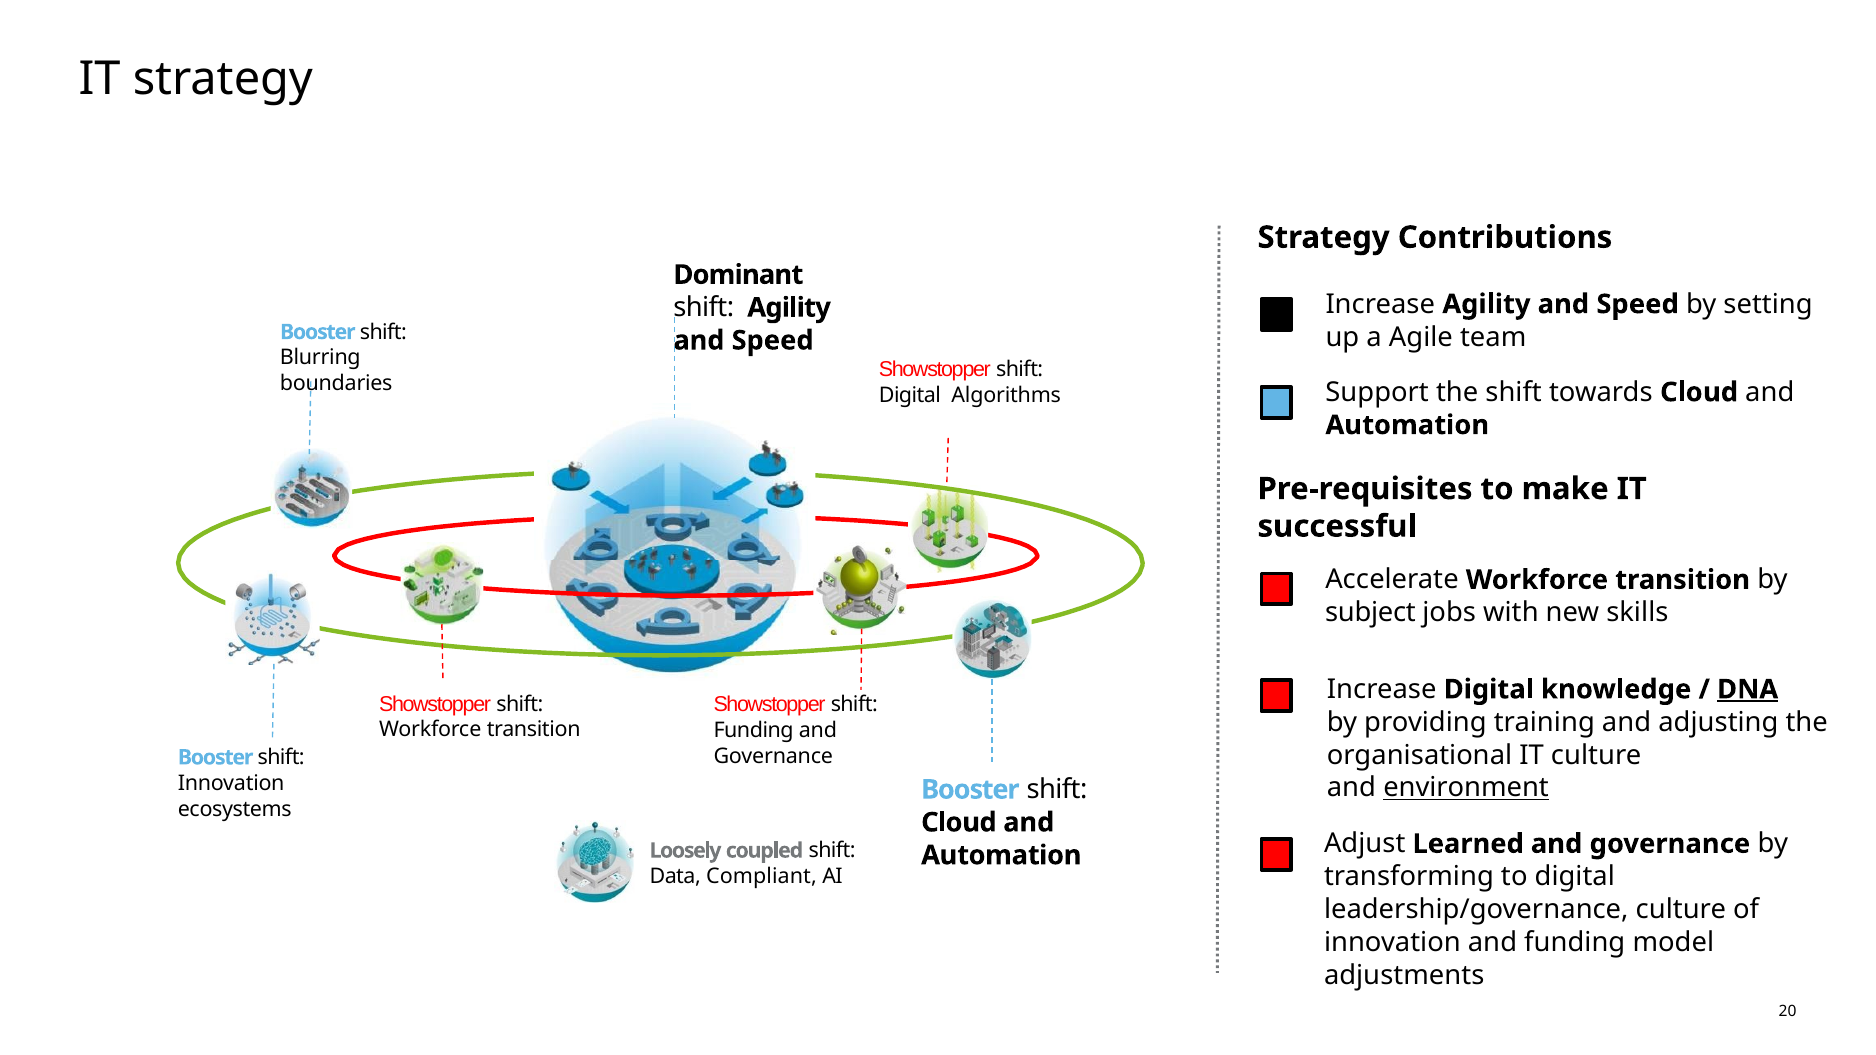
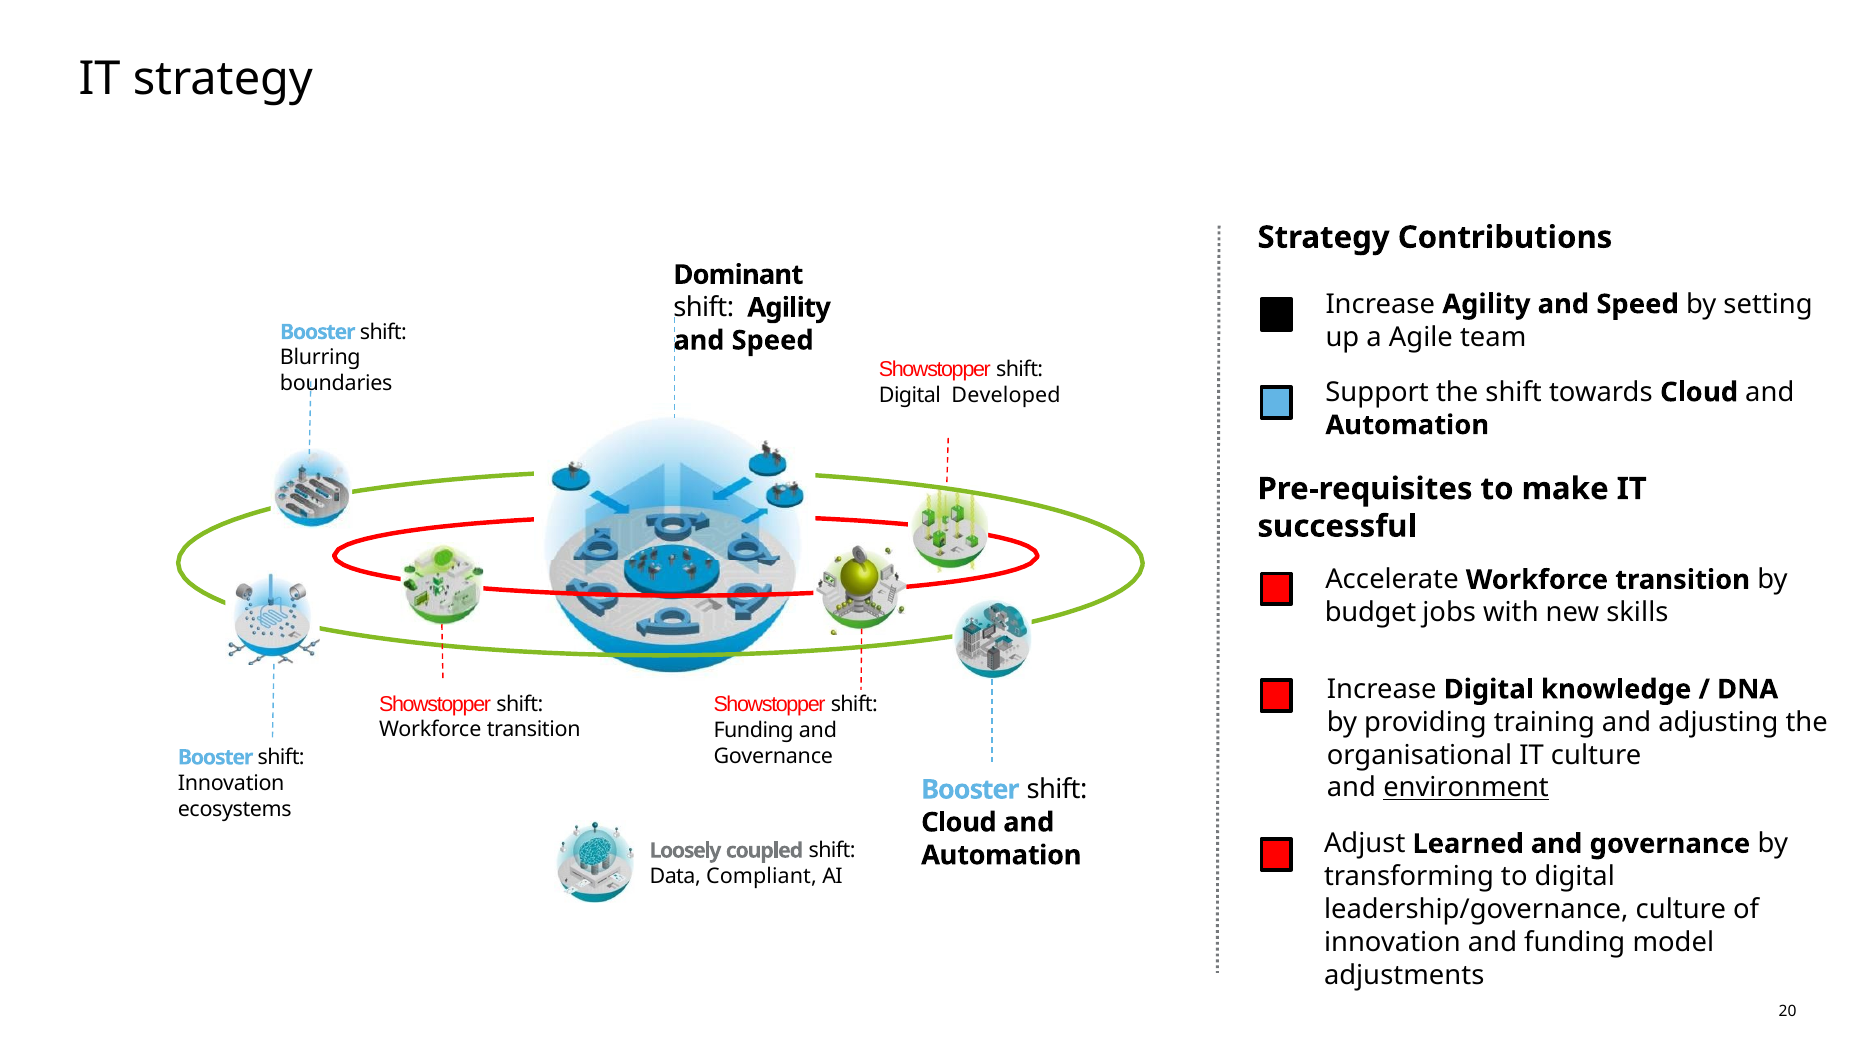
Algorithms: Algorithms -> Developed
subject: subject -> budget
DNA underline: present -> none
